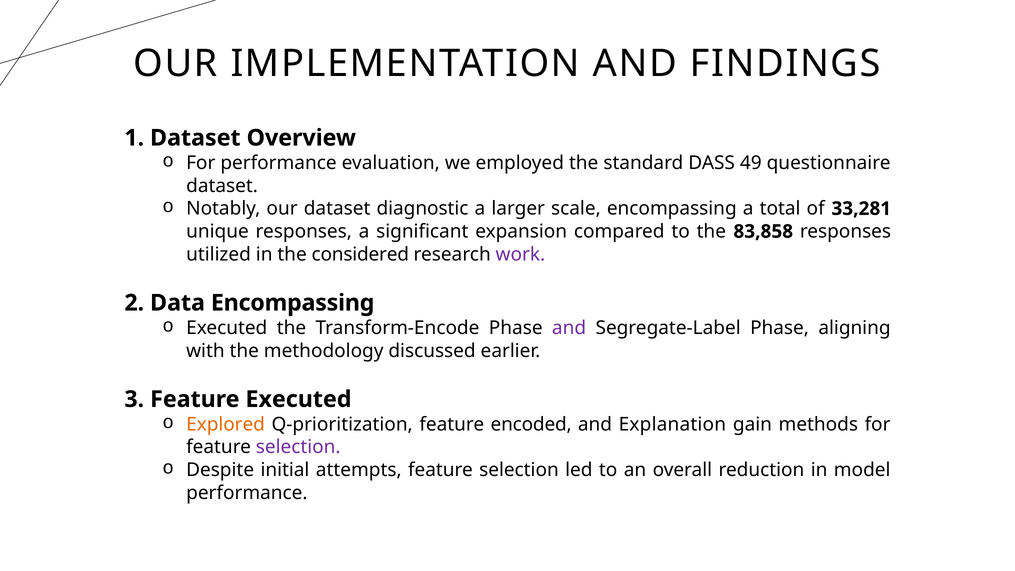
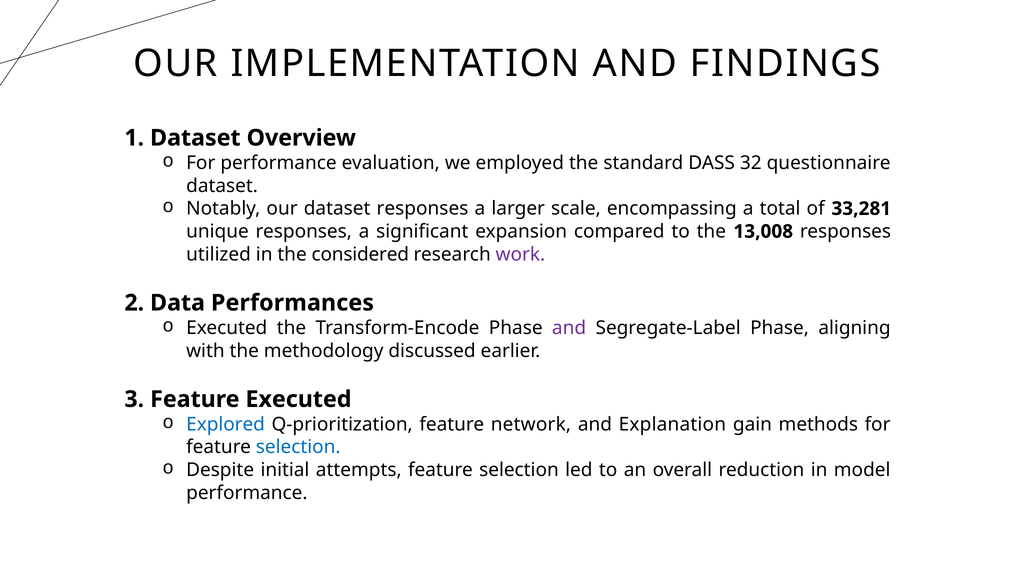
49: 49 -> 32
dataset diagnostic: diagnostic -> responses
83,858: 83,858 -> 13,008
Data Encompassing: Encompassing -> Performances
Explored colour: orange -> blue
encoded: encoded -> network
selection at (298, 447) colour: purple -> blue
